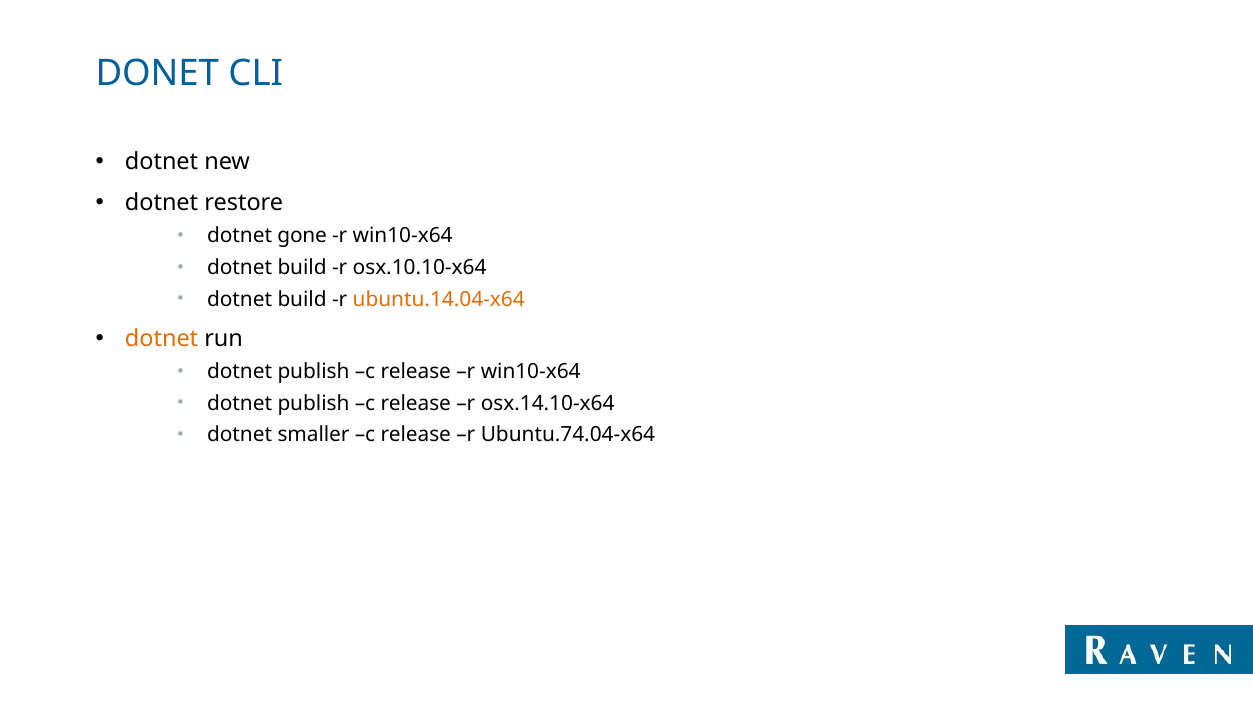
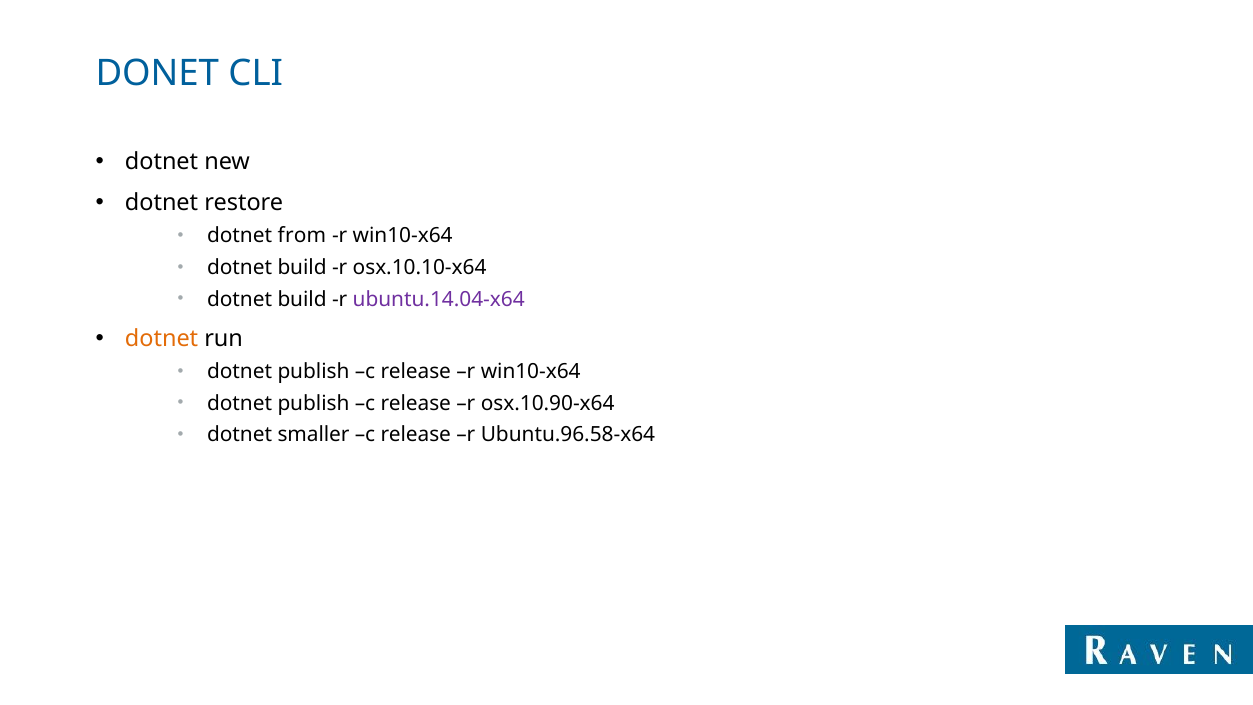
gone: gone -> from
ubuntu.14.04-x64 colour: orange -> purple
osx.14.10-x64: osx.14.10-x64 -> osx.10.90-x64
Ubuntu.74.04-x64: Ubuntu.74.04-x64 -> Ubuntu.96.58-x64
